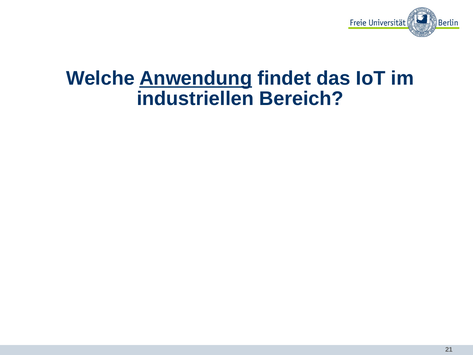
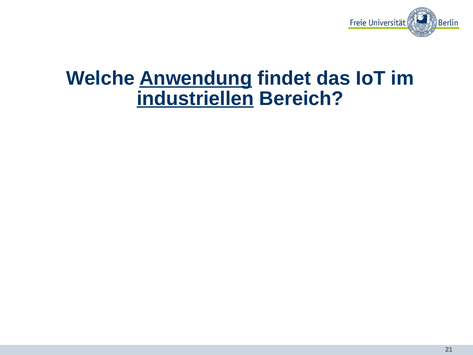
industriellen underline: none -> present
